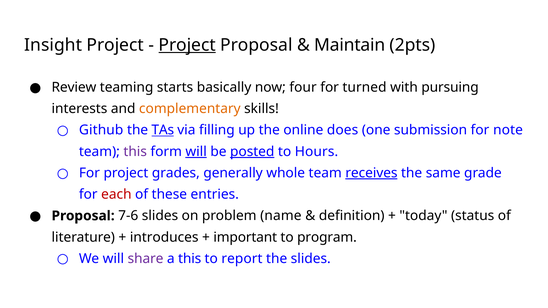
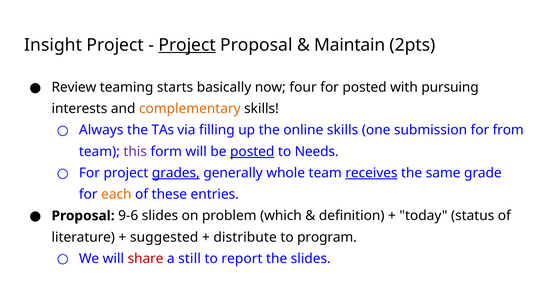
for turned: turned -> posted
Github: Github -> Always
TAs underline: present -> none
online does: does -> skills
note: note -> from
will at (196, 152) underline: present -> none
Hours: Hours -> Needs
grades underline: none -> present
each colour: red -> orange
7-6: 7-6 -> 9-6
name: name -> which
introduces: introduces -> suggested
important: important -> distribute
share colour: purple -> red
a this: this -> still
